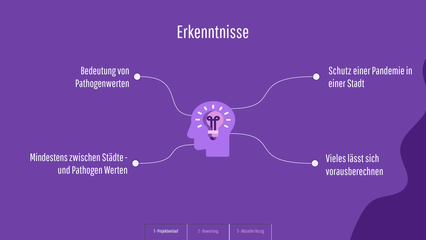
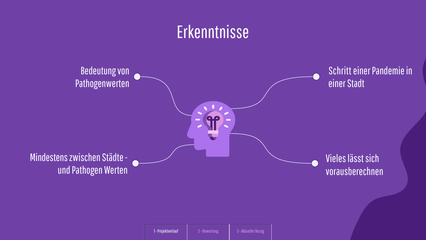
Schutz: Schutz -> Schritt
